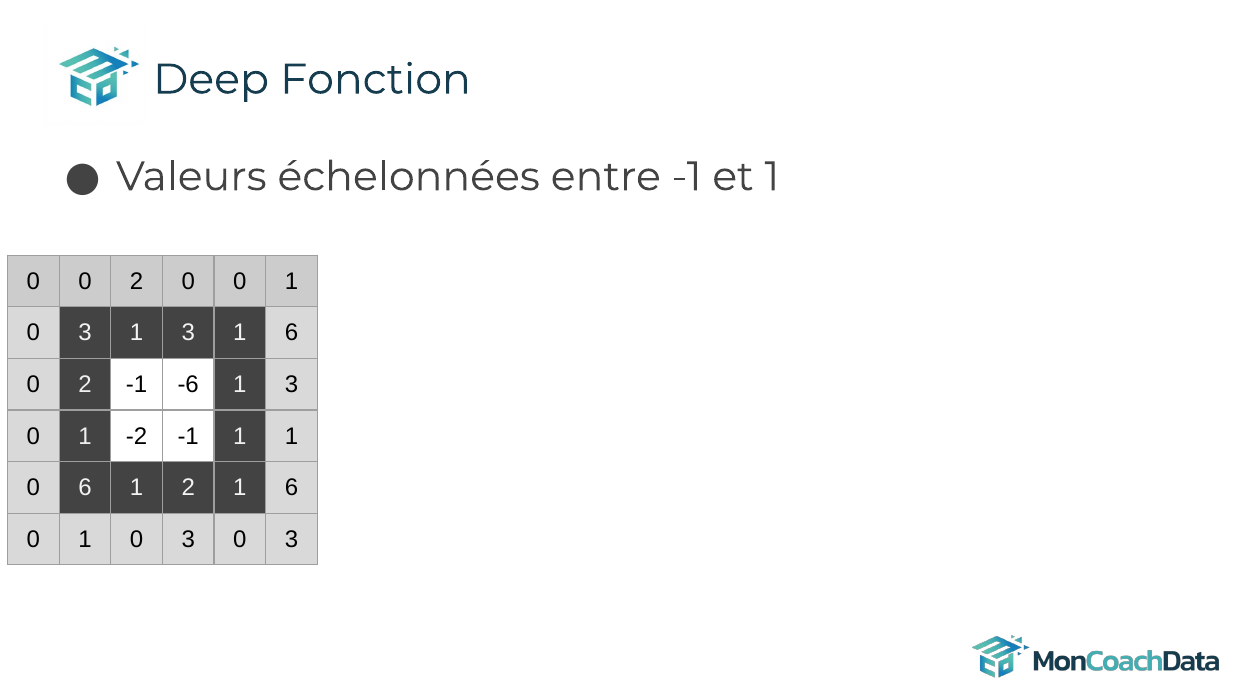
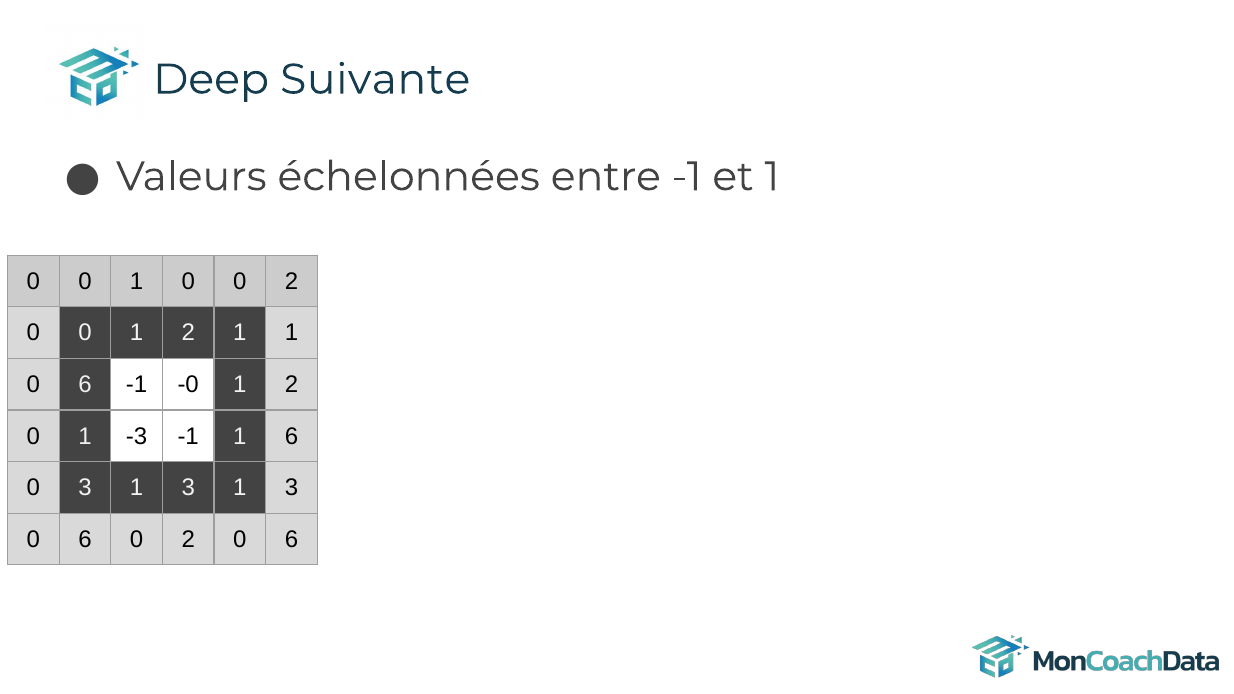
Fonction: Fonction -> Suivante
2 at (137, 281): 2 -> 1
0 0 1: 1 -> 2
3 at (85, 333): 3 -> 0
3 at (188, 333): 3 -> 2
6 at (292, 333): 6 -> 1
2 at (85, 385): 2 -> 6
-6: -6 -> -0
3 at (292, 385): 3 -> 2
-2: -2 -> -3
1 1: 1 -> 6
0 6: 6 -> 3
2 at (188, 488): 2 -> 3
6 at (292, 488): 6 -> 3
1 at (85, 539): 1 -> 6
3 at (188, 539): 3 -> 2
3 at (292, 539): 3 -> 6
